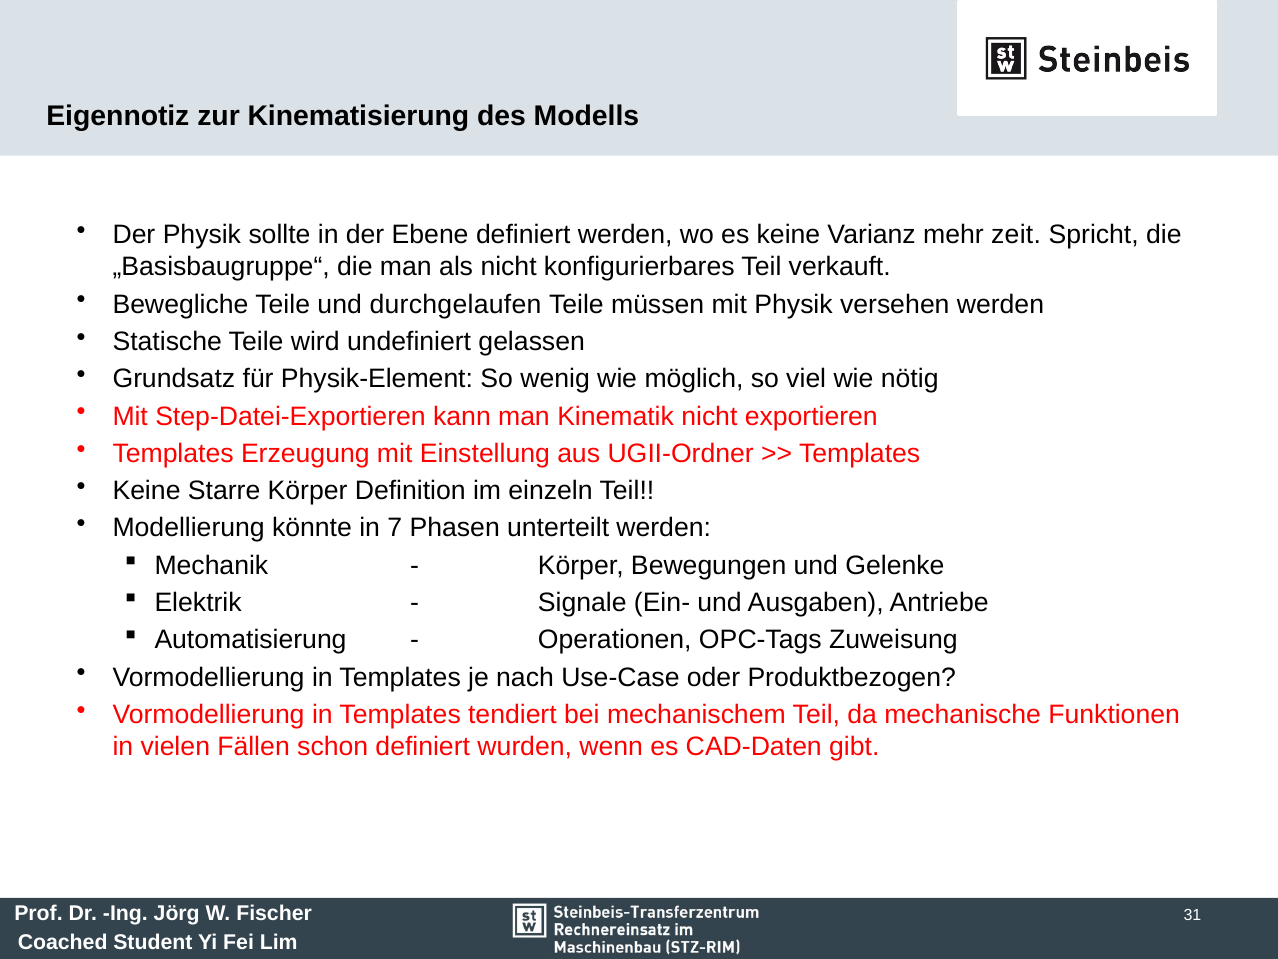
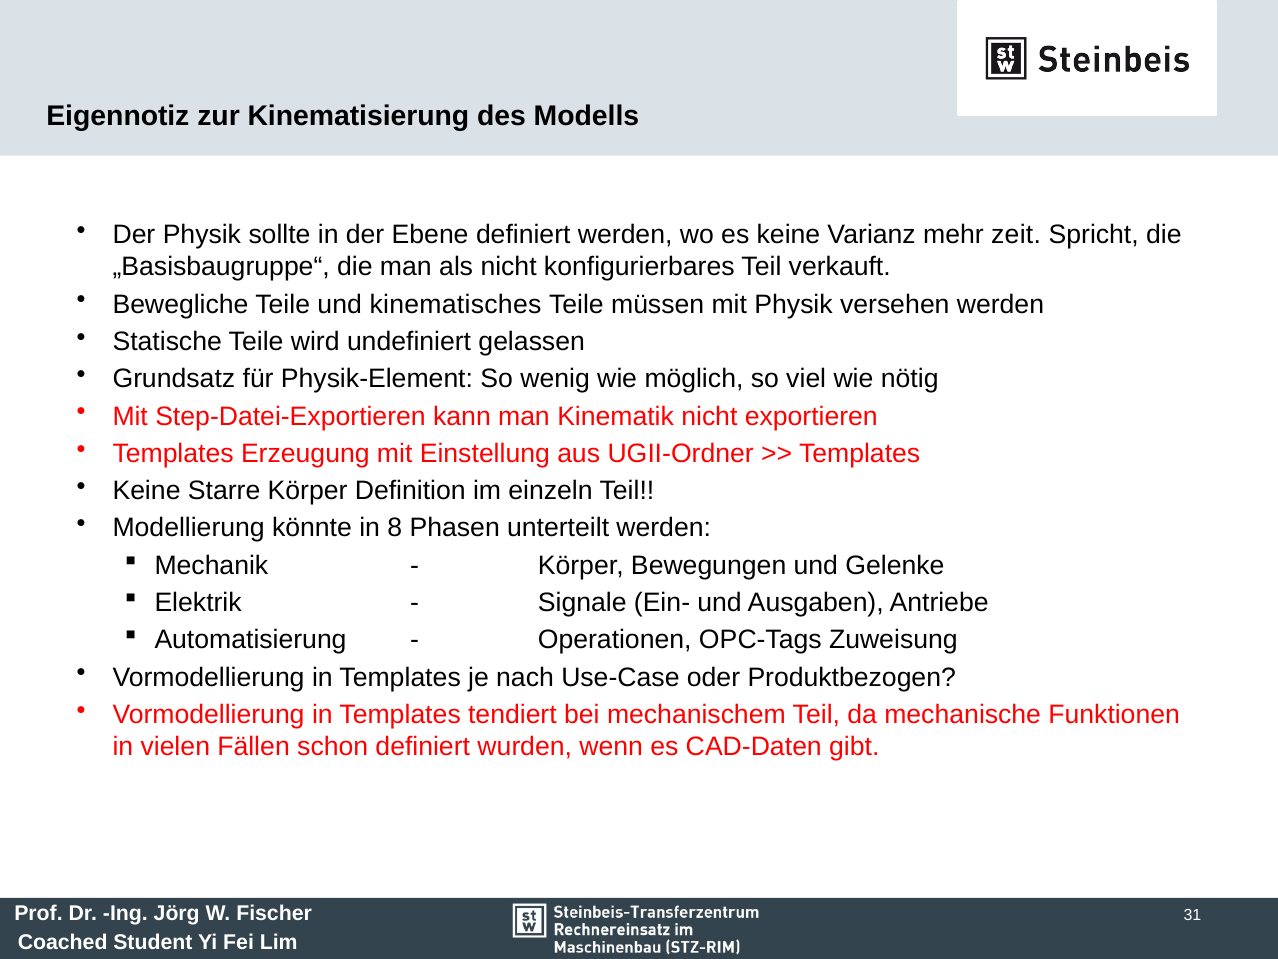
durchgelaufen: durchgelaufen -> kinematisches
7: 7 -> 8
